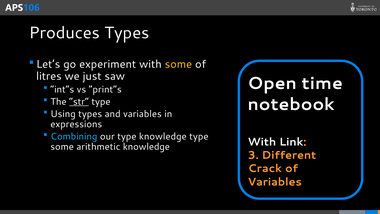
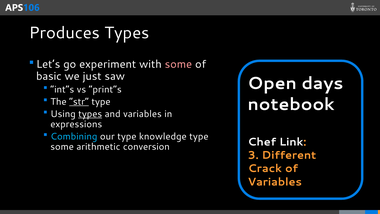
some at (178, 64) colour: yellow -> pink
litres: litres -> basic
time: time -> days
types at (90, 114) underline: none -> present
With at (262, 142): With -> Chef
arithmetic knowledge: knowledge -> conversion
